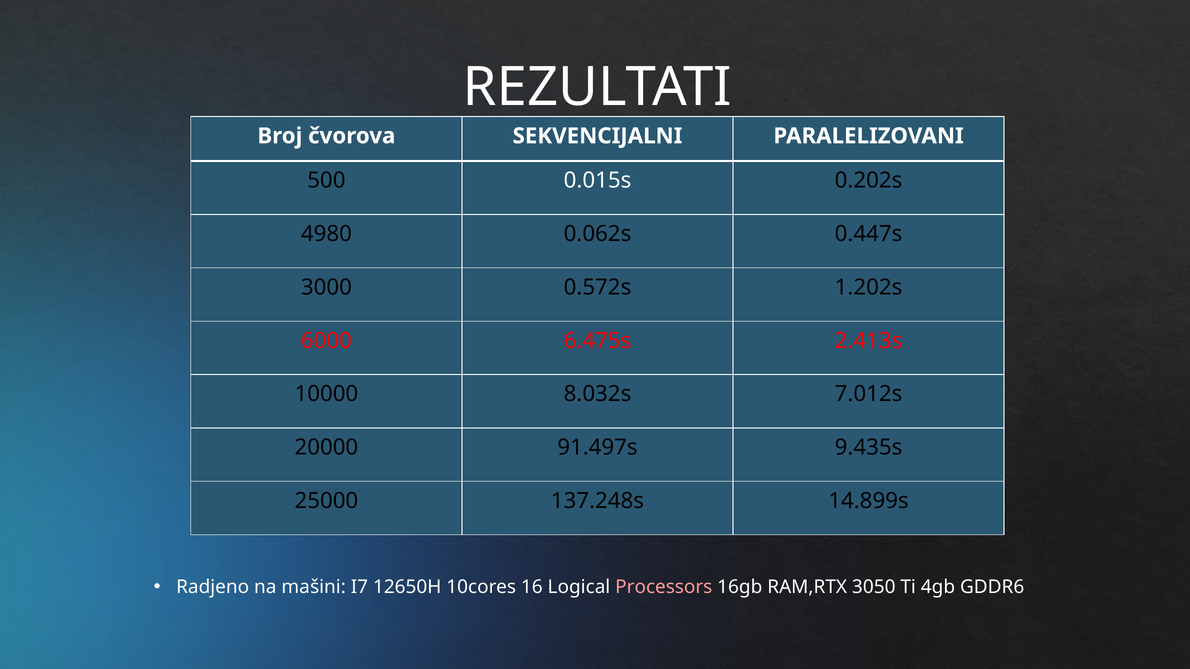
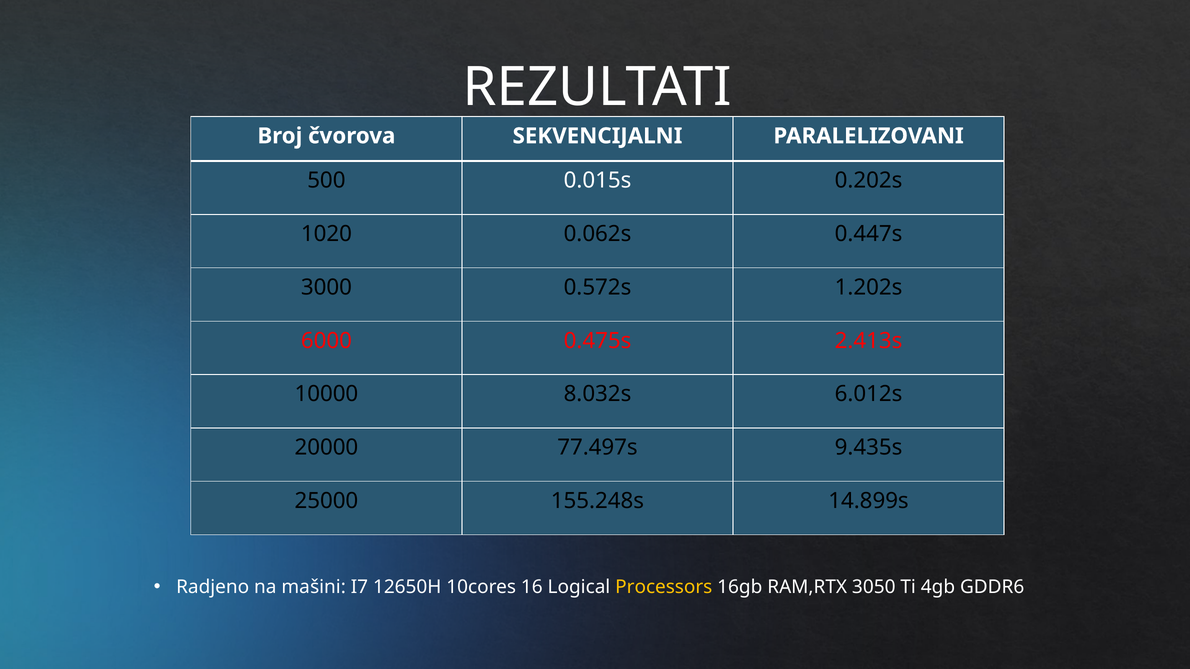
4980: 4980 -> 1020
6.475s: 6.475s -> 0.475s
7.012s: 7.012s -> 6.012s
91.497s: 91.497s -> 77.497s
137.248s: 137.248s -> 155.248s
Processors colour: pink -> yellow
